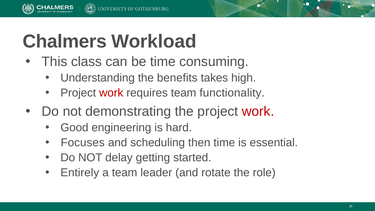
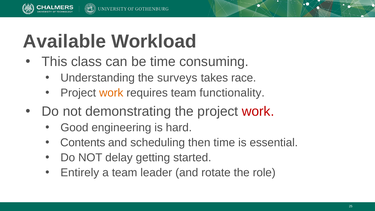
Chalmers: Chalmers -> Available
benefits: benefits -> surveys
high: high -> race
work at (111, 93) colour: red -> orange
Focuses: Focuses -> Contents
